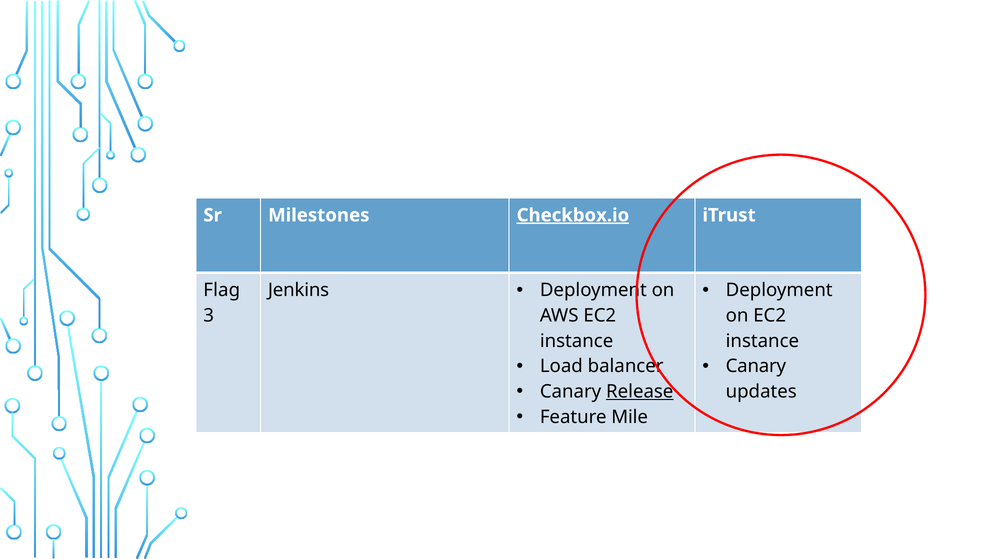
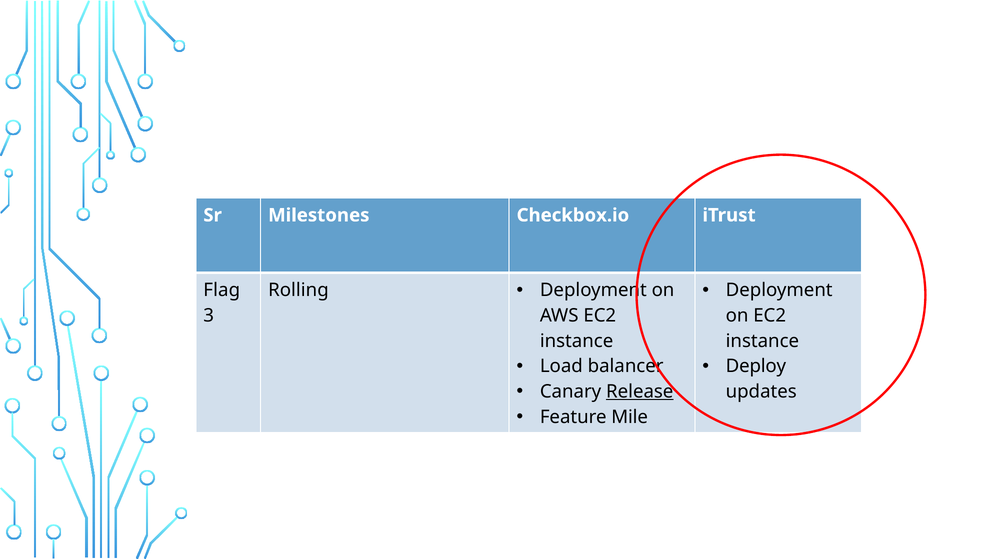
Checkbox.io underline: present -> none
Jenkins: Jenkins -> Rolling
Canary at (756, 366): Canary -> Deploy
